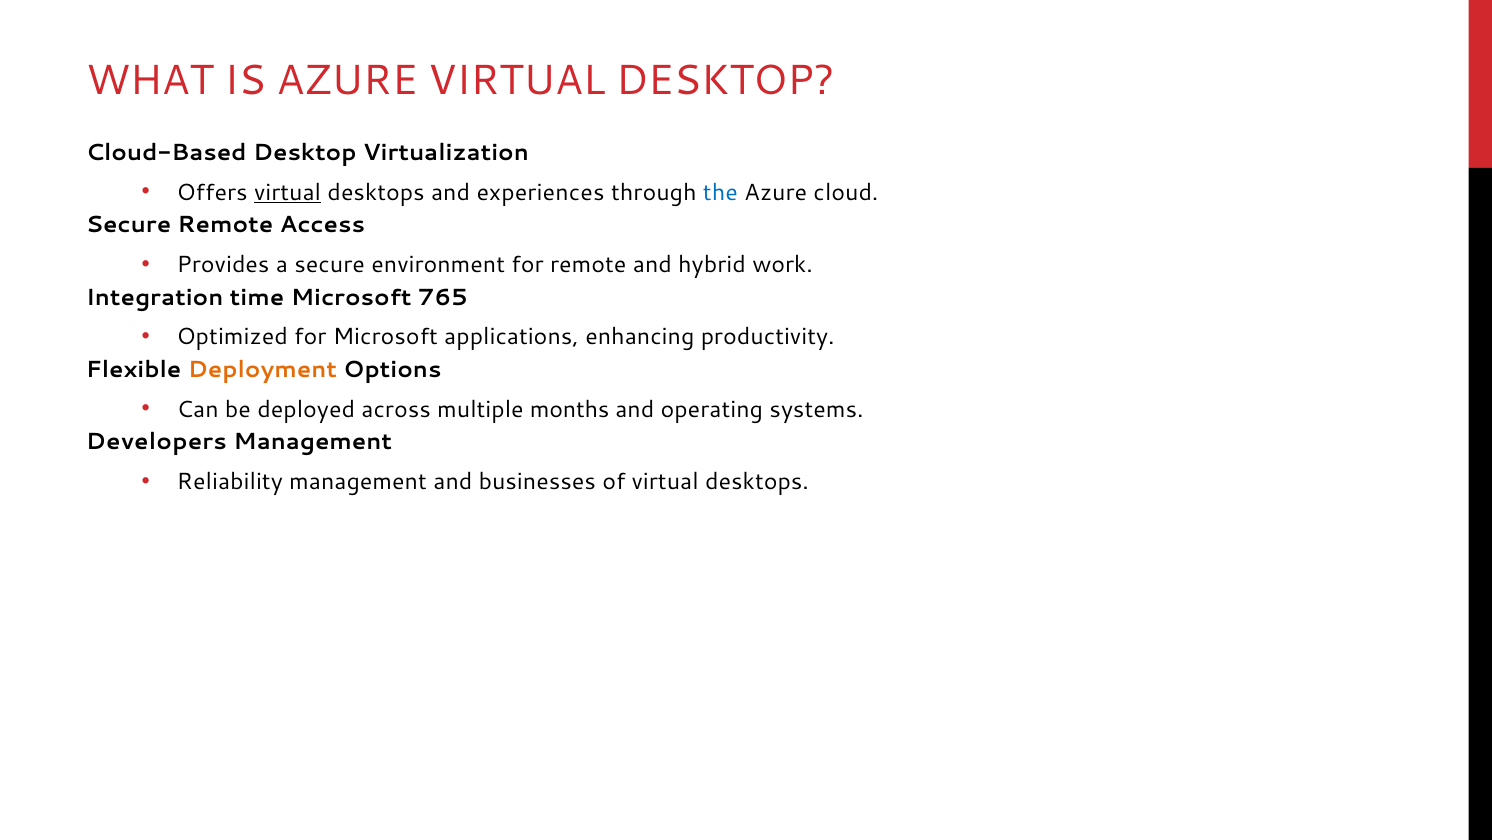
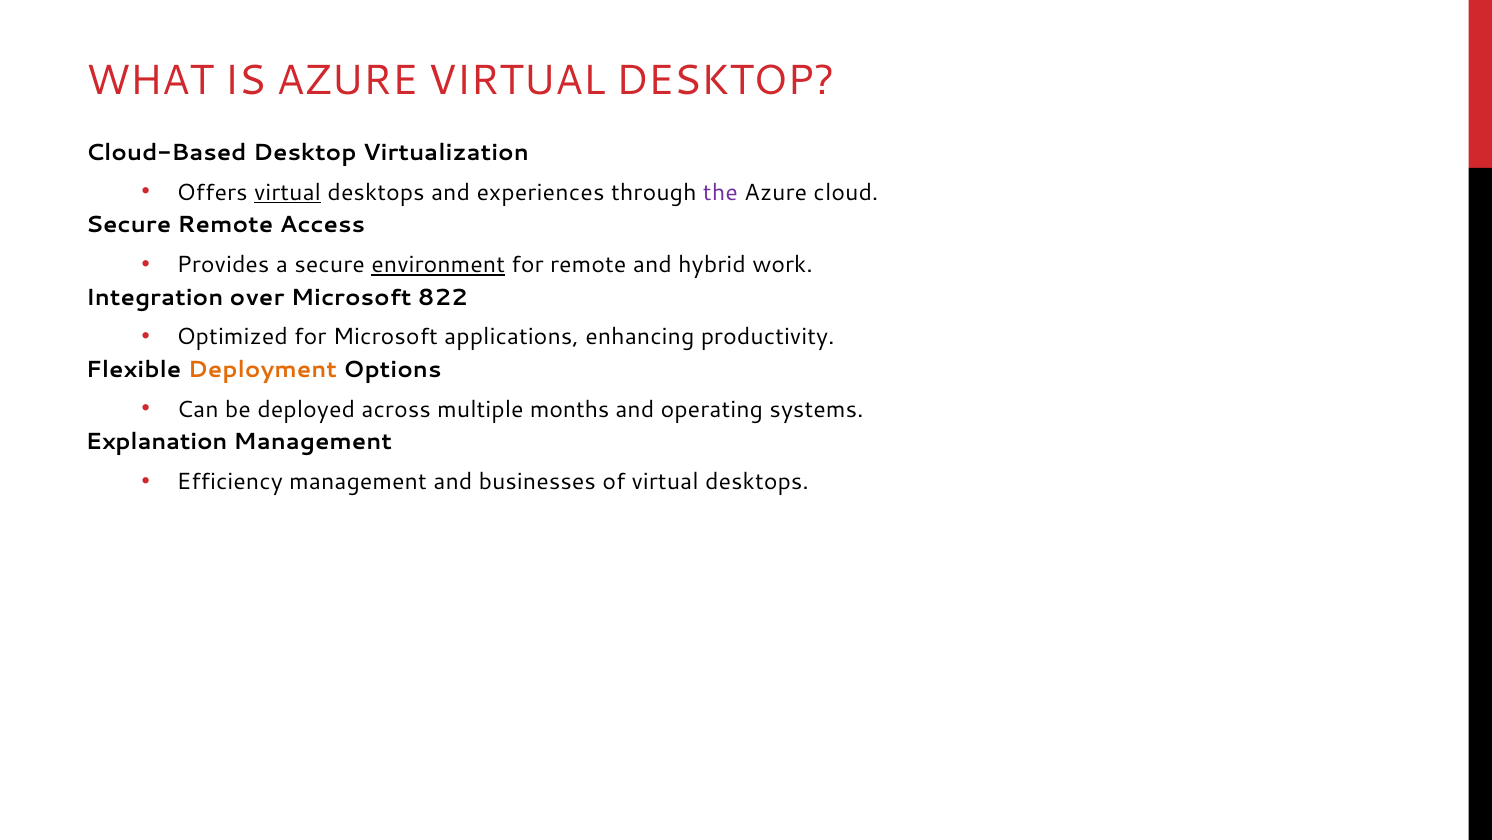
the colour: blue -> purple
environment underline: none -> present
time: time -> over
765: 765 -> 822
Developers: Developers -> Explanation
Reliability: Reliability -> Efficiency
